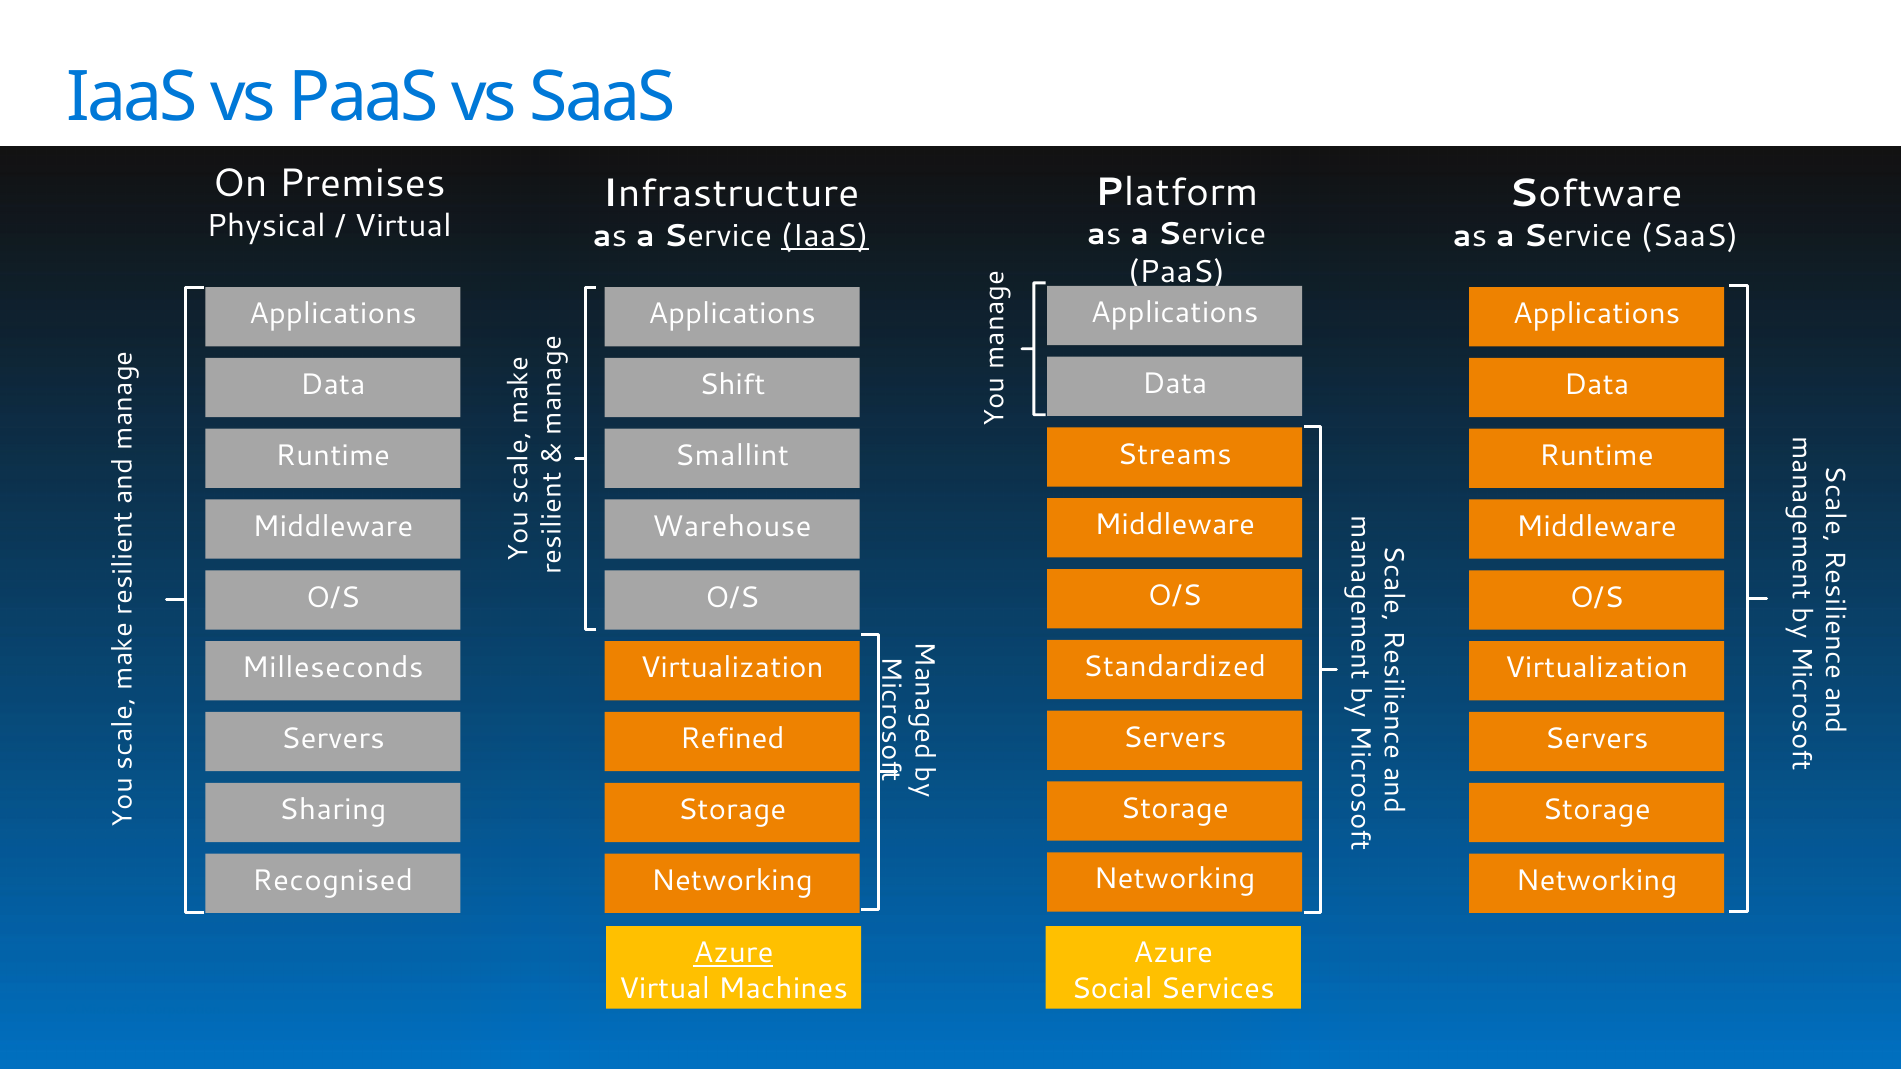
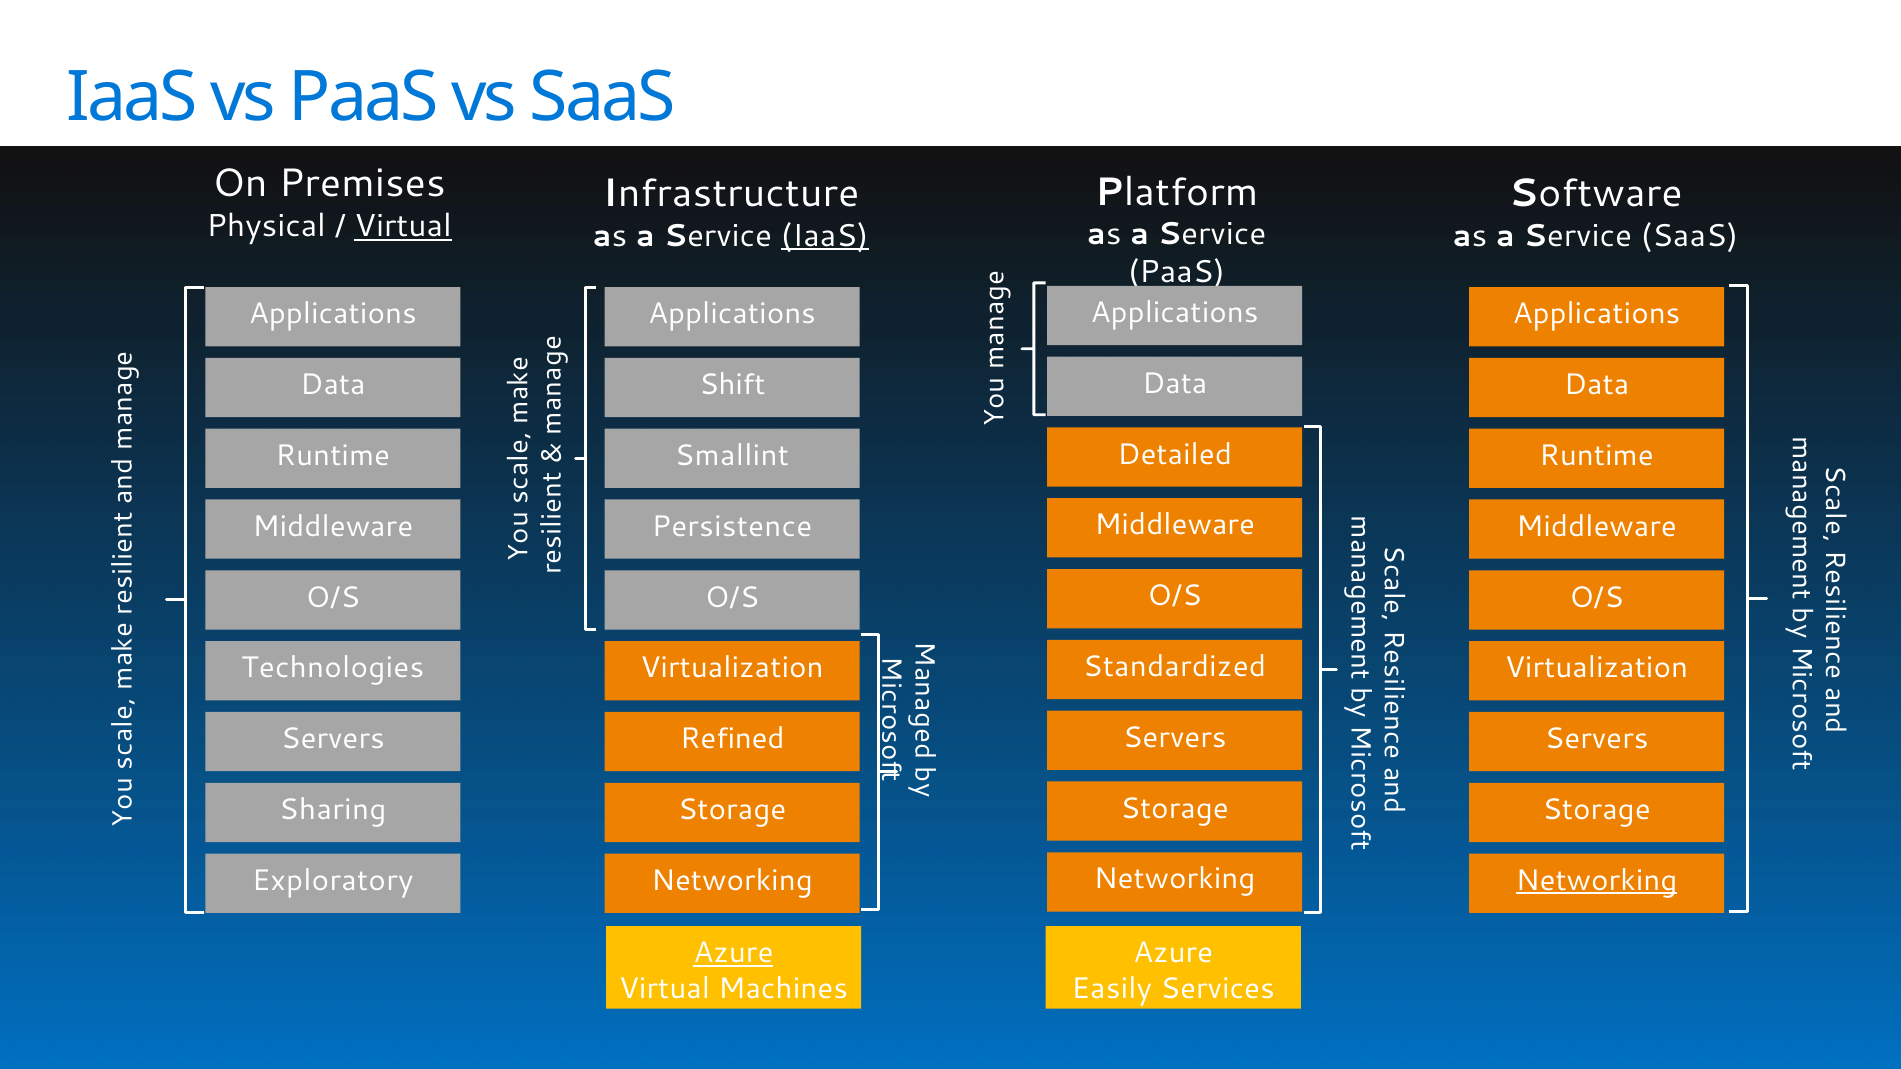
Virtual at (403, 226) underline: none -> present
Streams: Streams -> Detailed
Warehouse: Warehouse -> Persistence
Milleseconds: Milleseconds -> Technologies
Recognised: Recognised -> Exploratory
Networking at (1596, 881) underline: none -> present
Social: Social -> Easily
